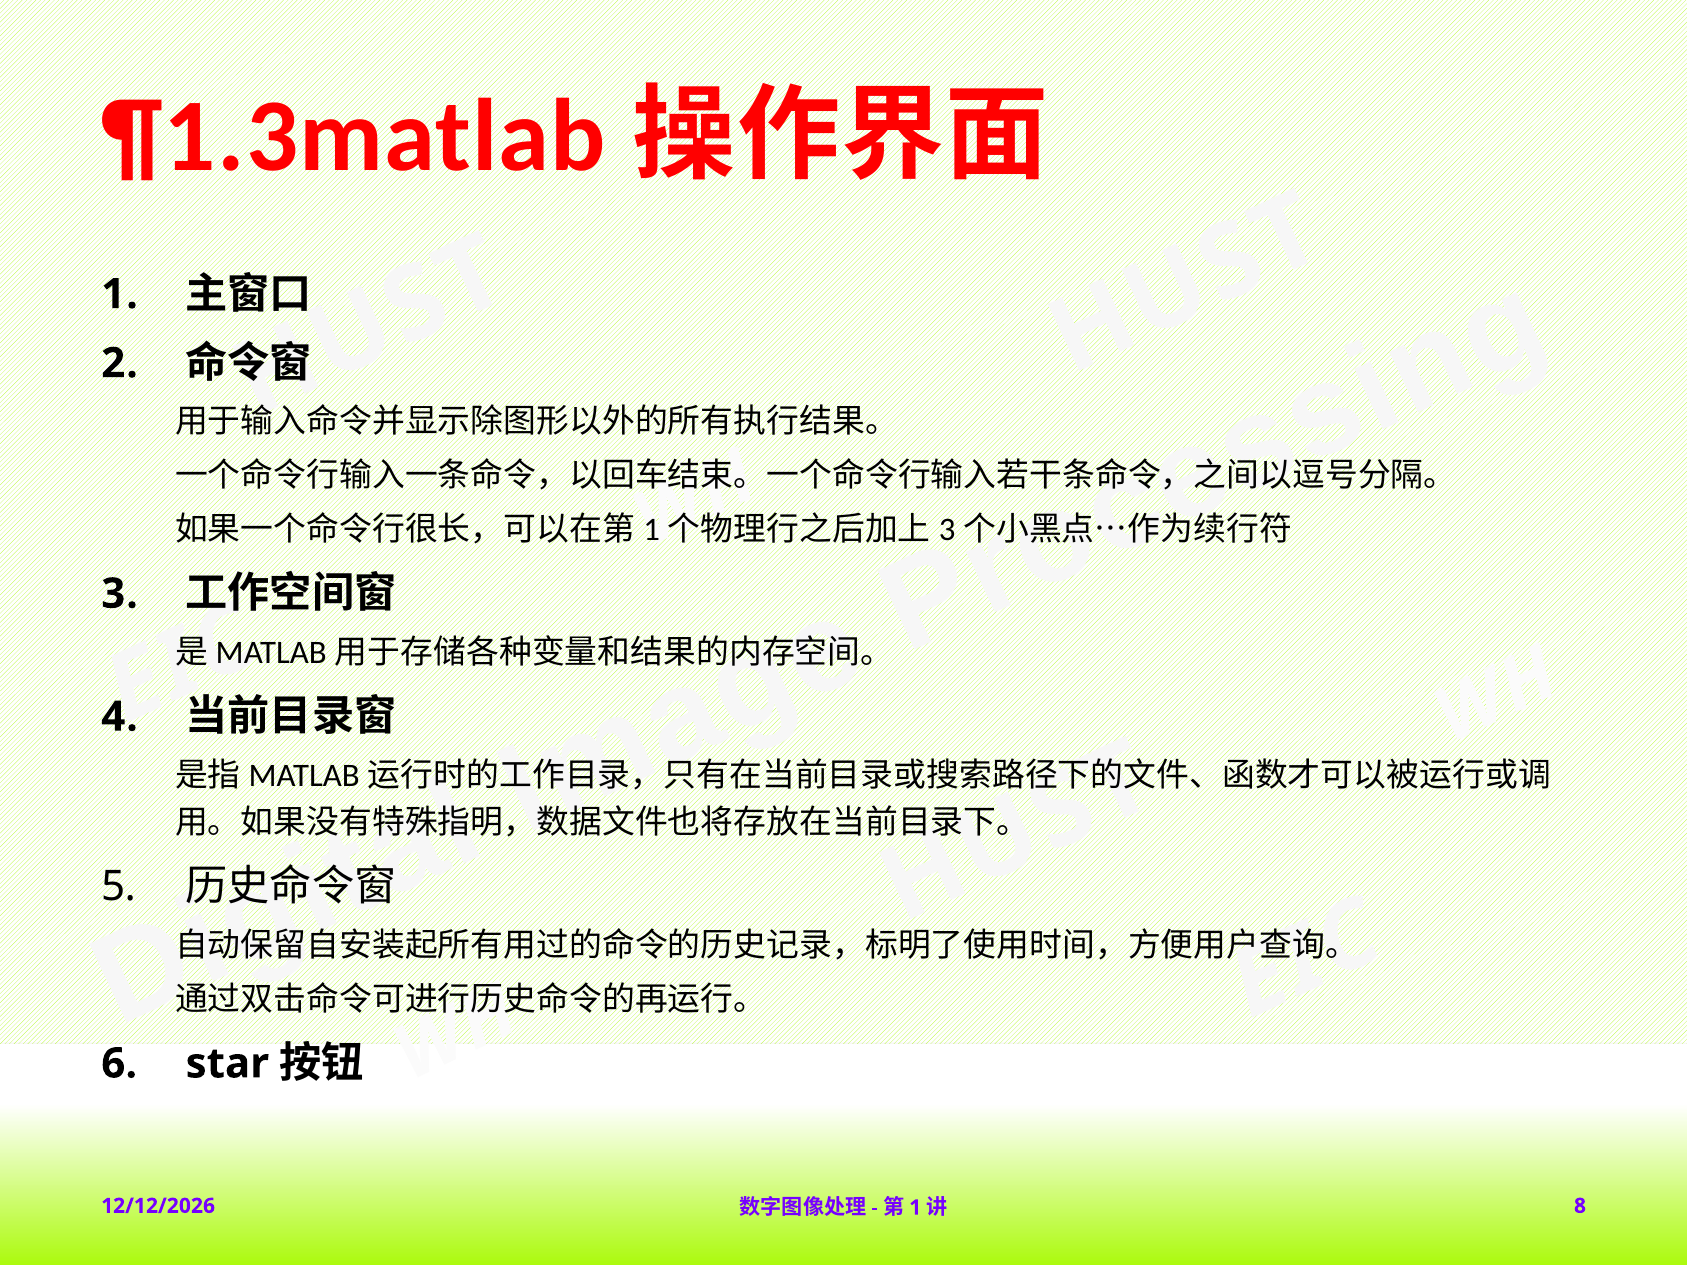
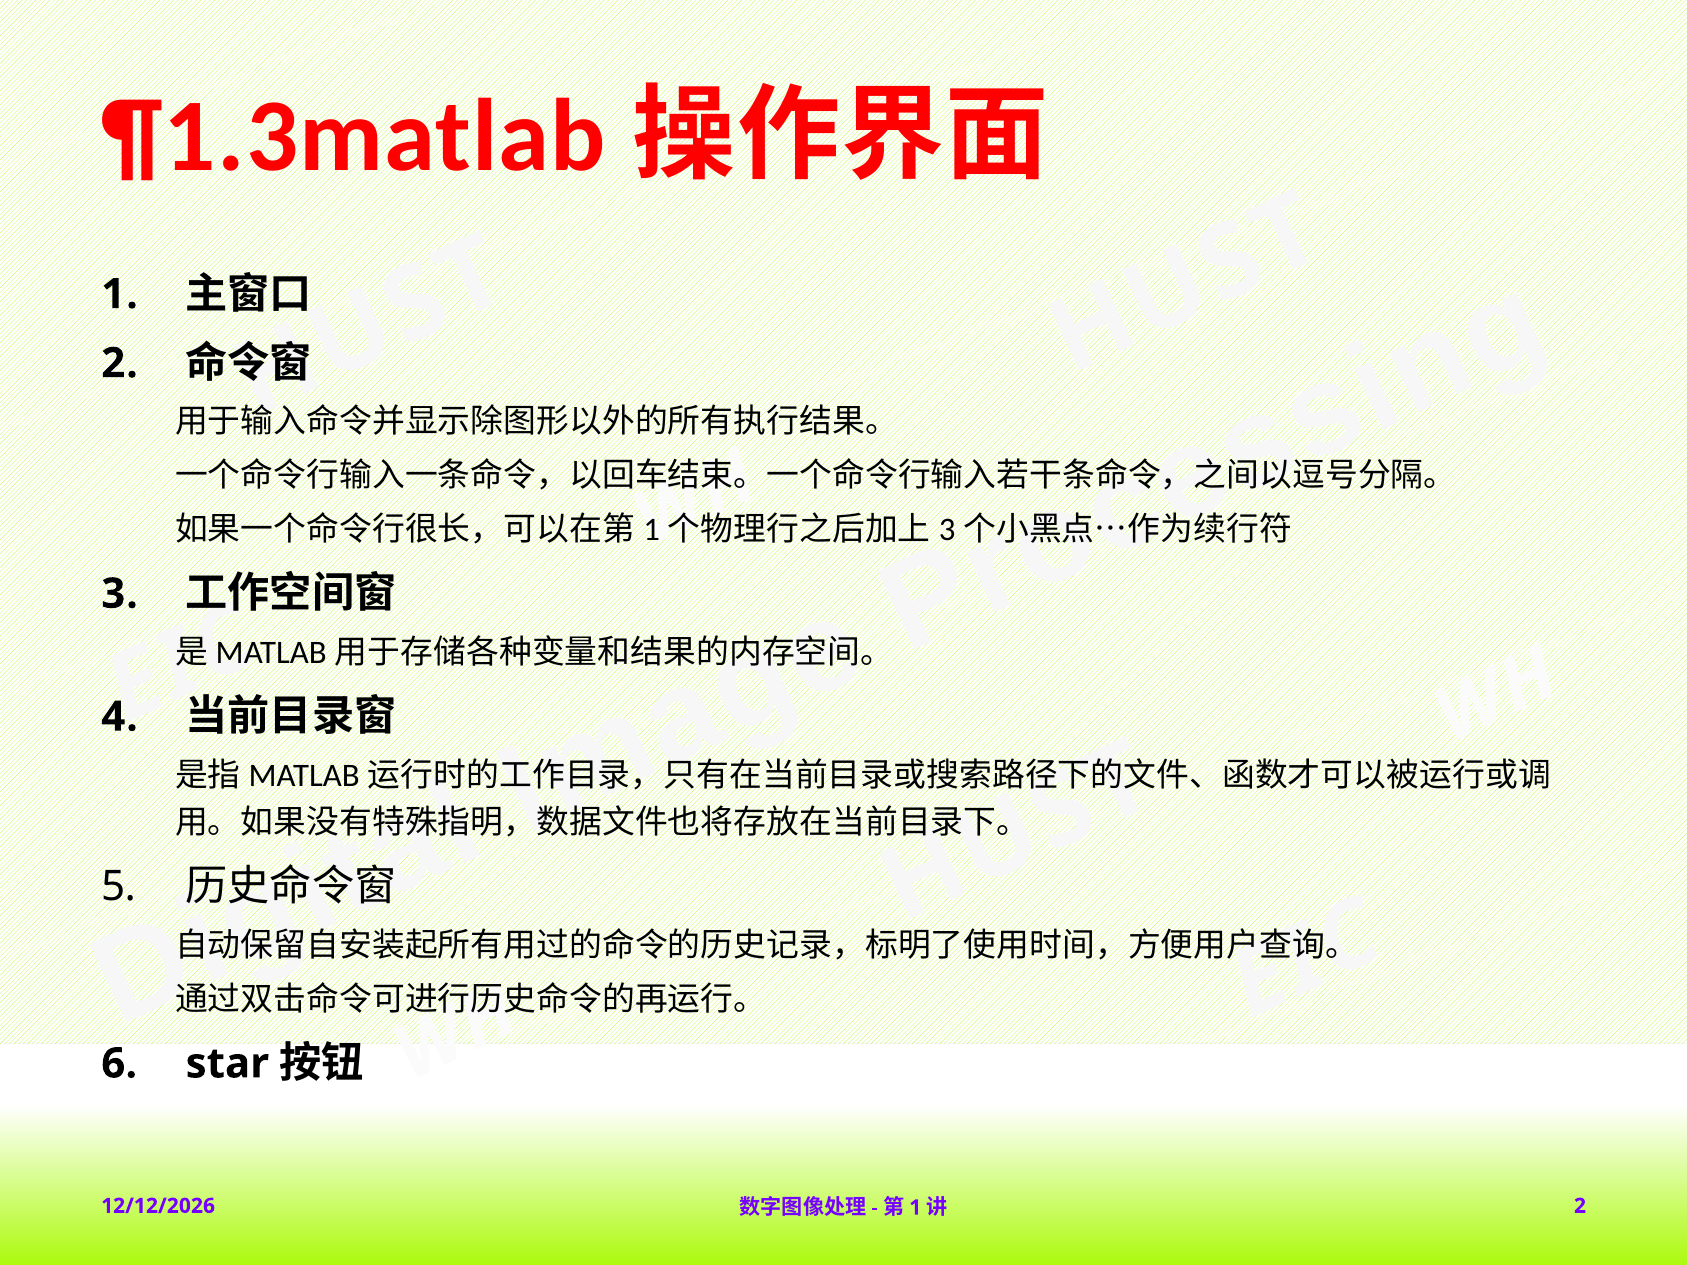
8 at (1580, 1206): 8 -> 2
